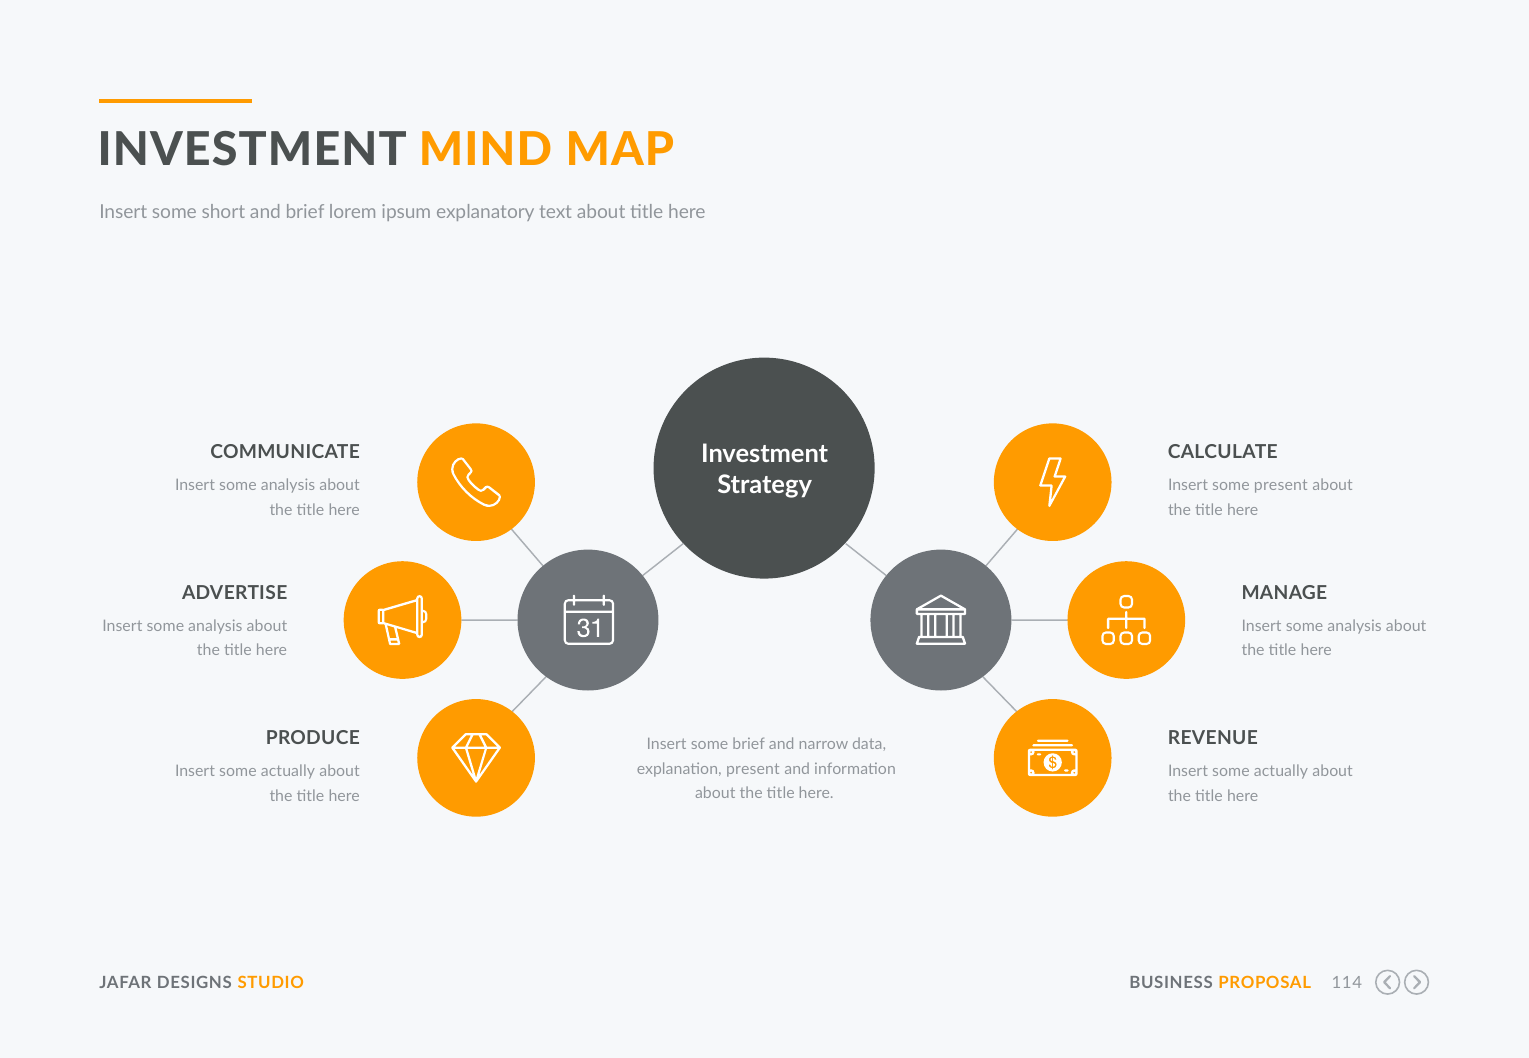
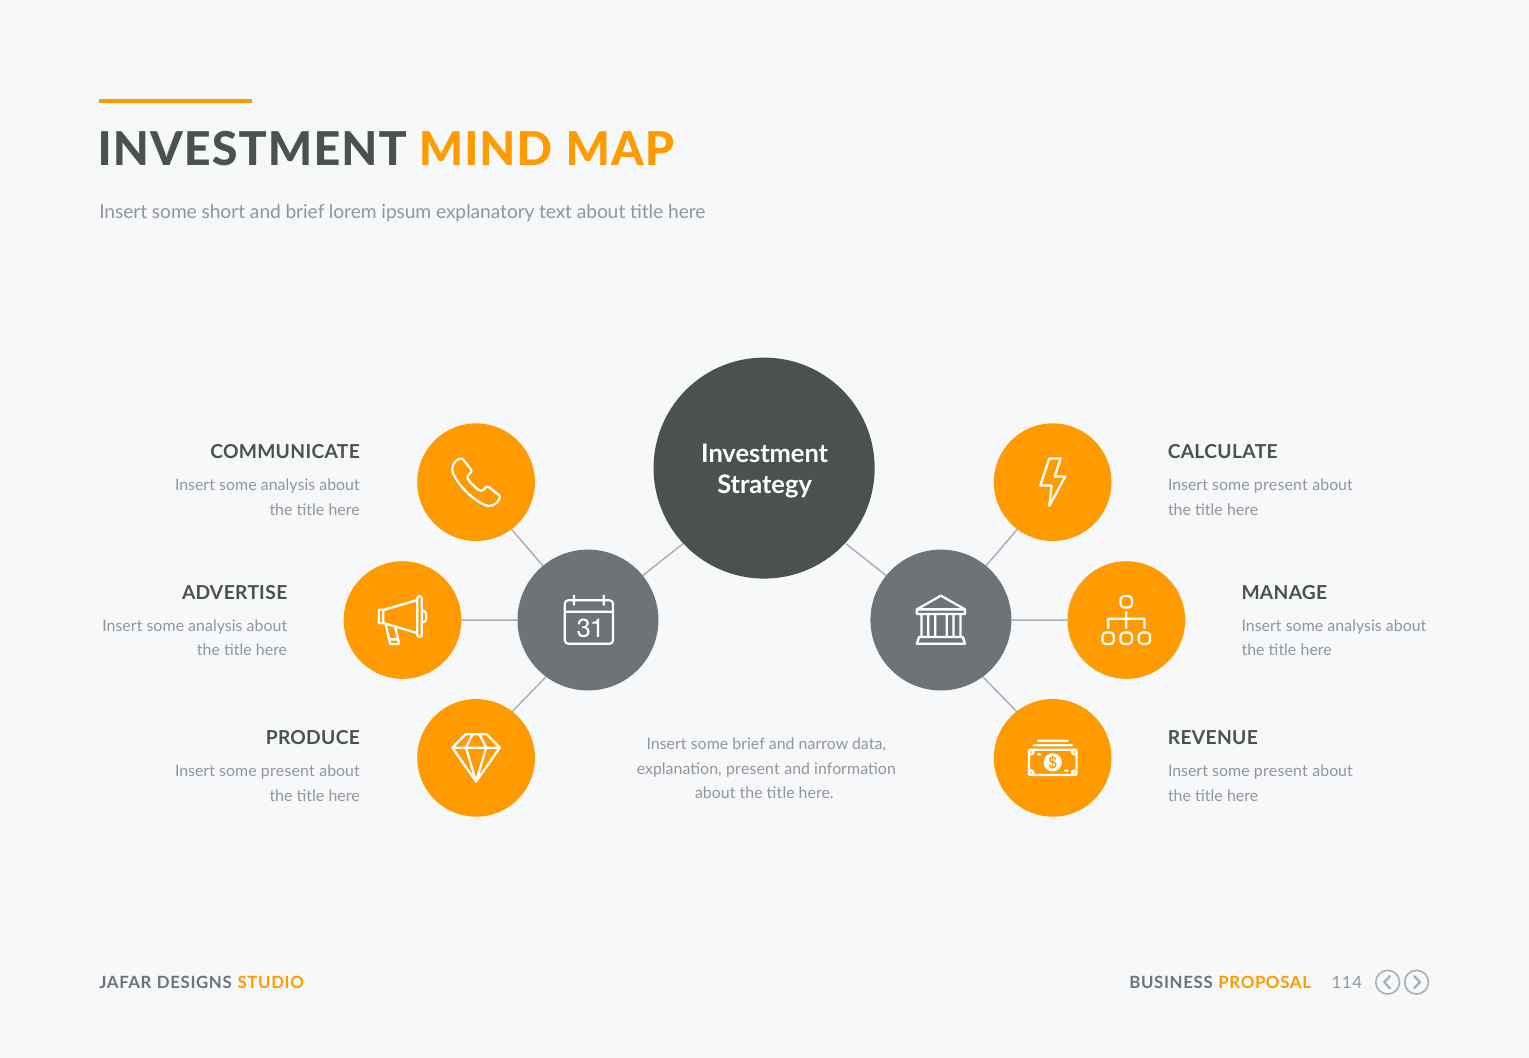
actually at (288, 772): actually -> present
actually at (1281, 772): actually -> present
